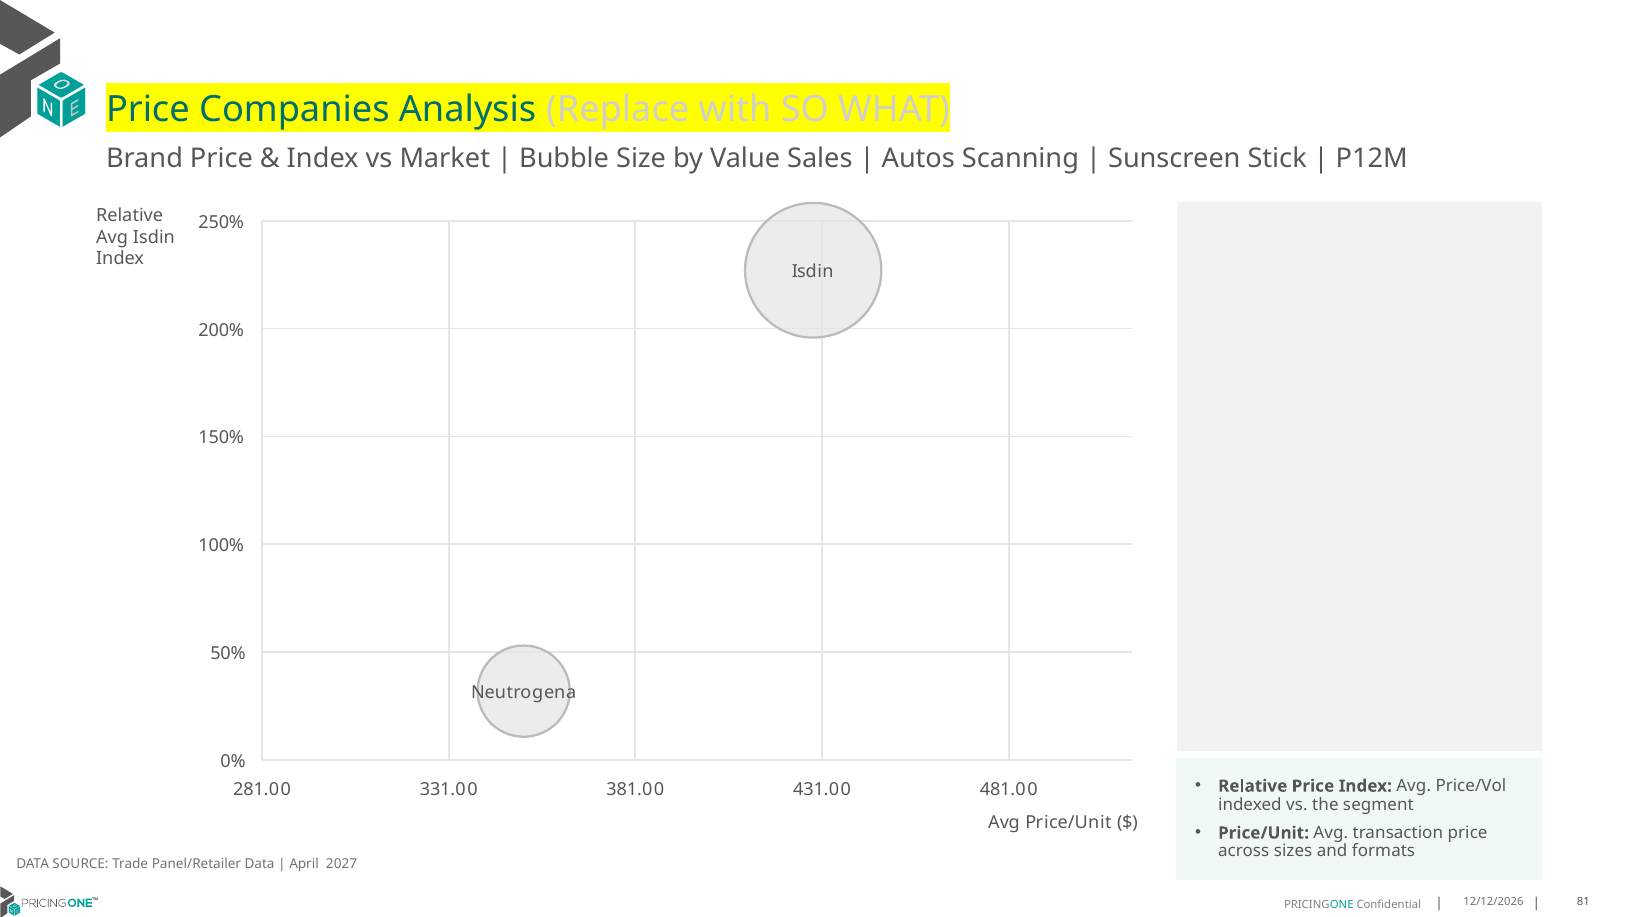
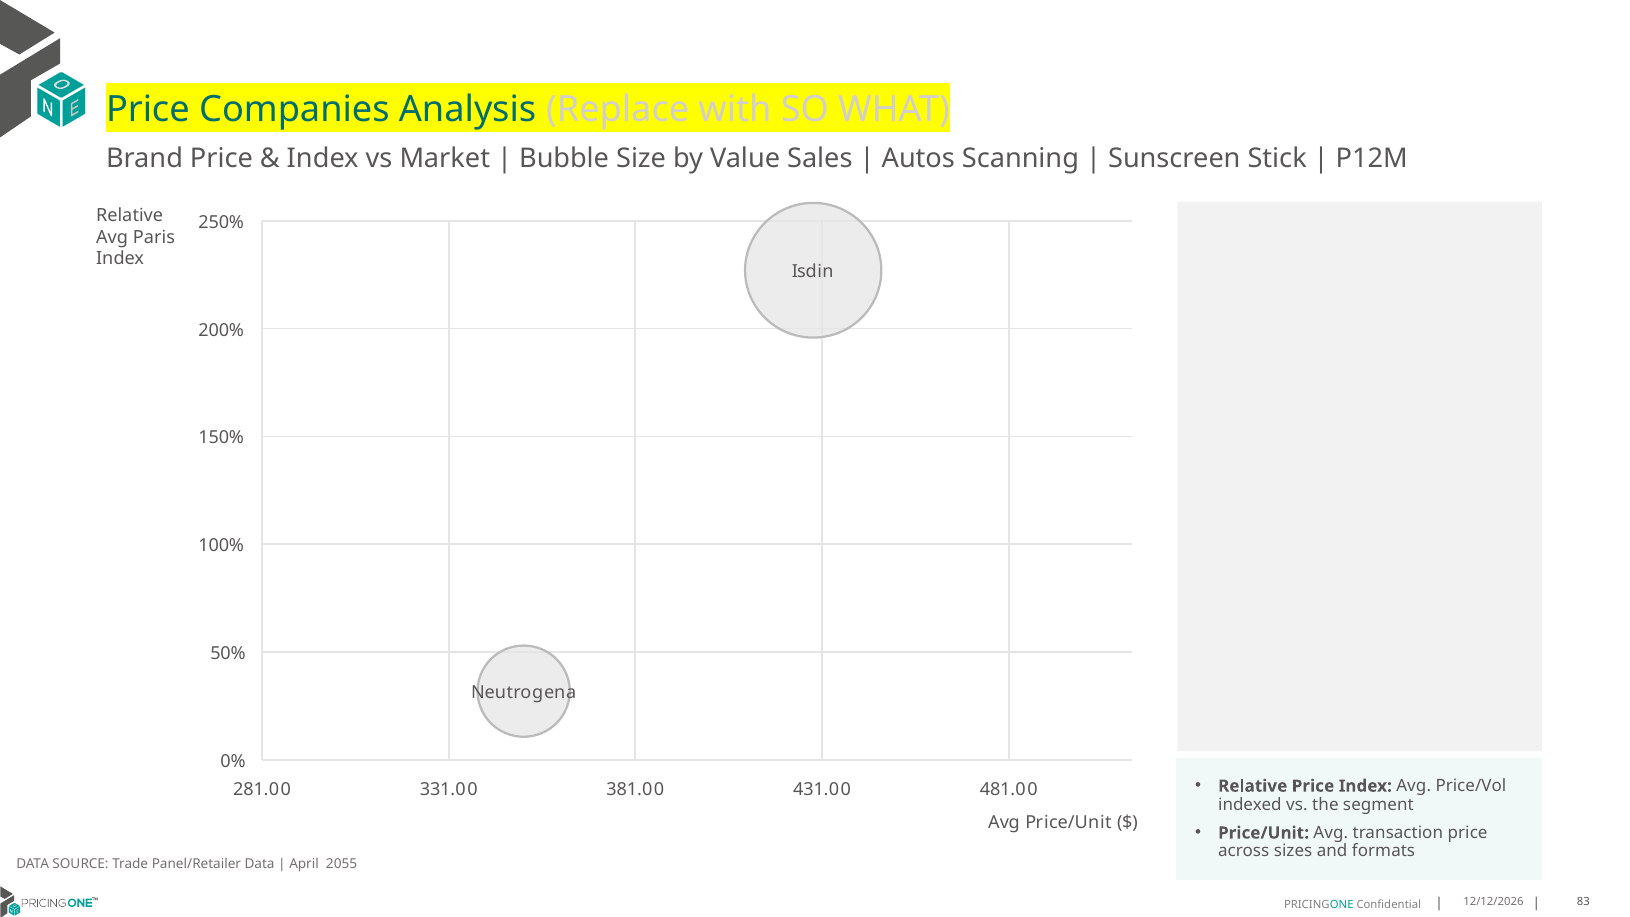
Avg Isdin: Isdin -> Paris
2027: 2027 -> 2055
81: 81 -> 83
